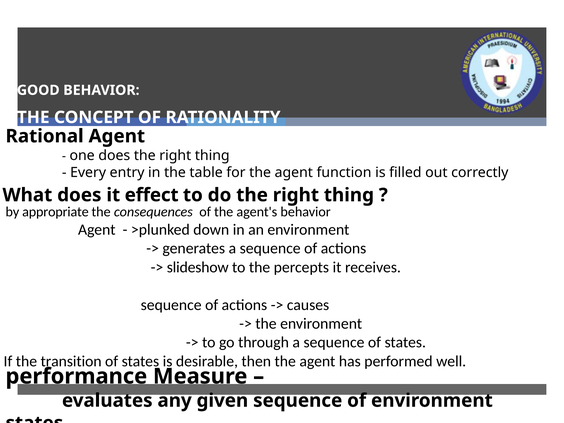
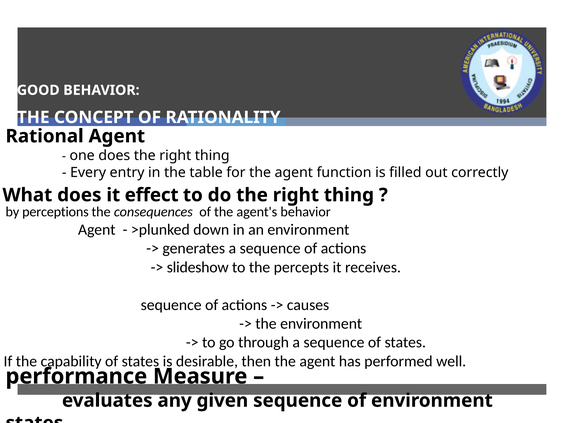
appropriate: appropriate -> perceptions
transition: transition -> capability
